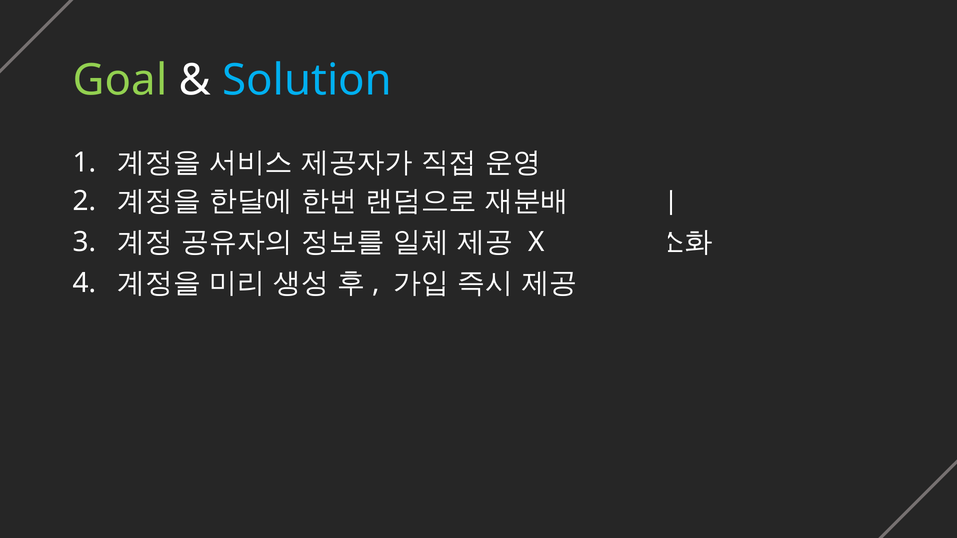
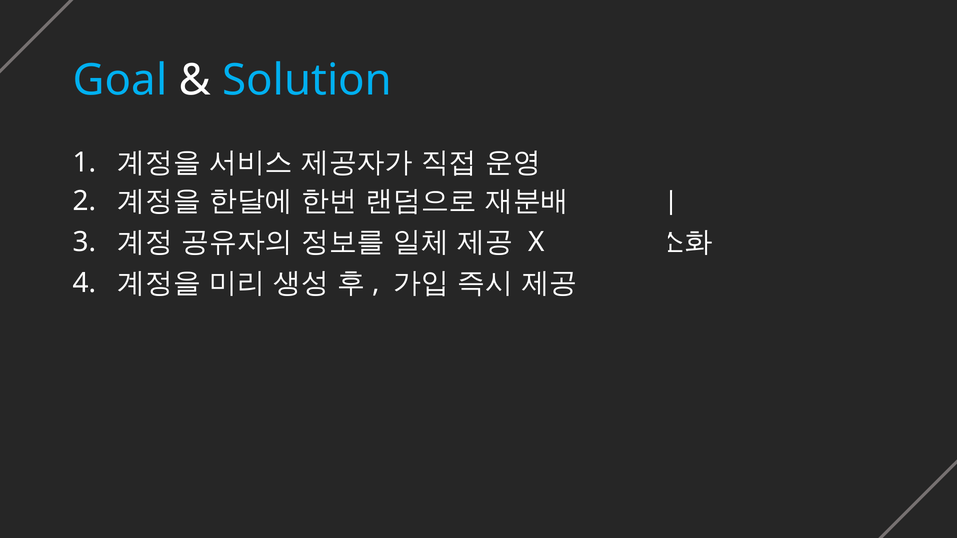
Goal colour: light green -> light blue
